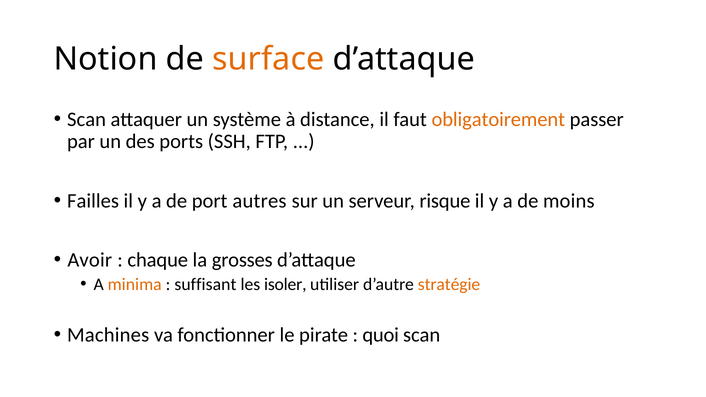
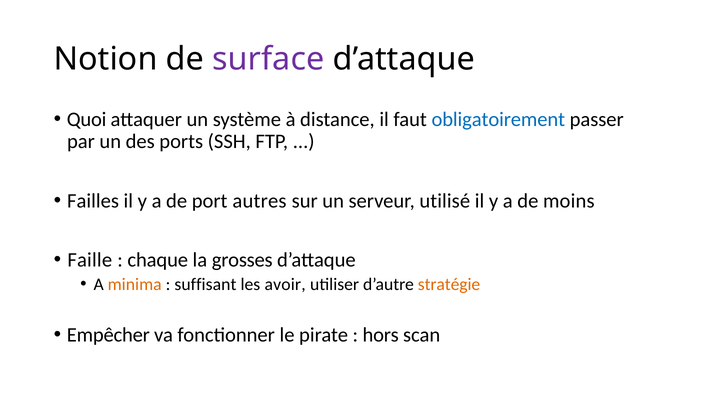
surface colour: orange -> purple
Scan at (87, 119): Scan -> Quoi
obligatoirement colour: orange -> blue
risque: risque -> utilisé
Avoir: Avoir -> Faille
isoler: isoler -> avoir
Machines: Machines -> Empêcher
quoi: quoi -> hors
